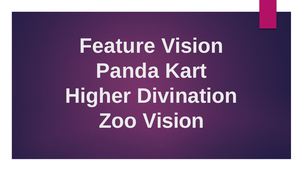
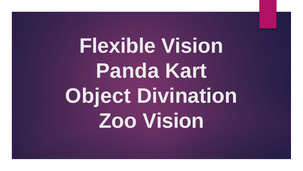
Feature: Feature -> Flexible
Higher: Higher -> Object
